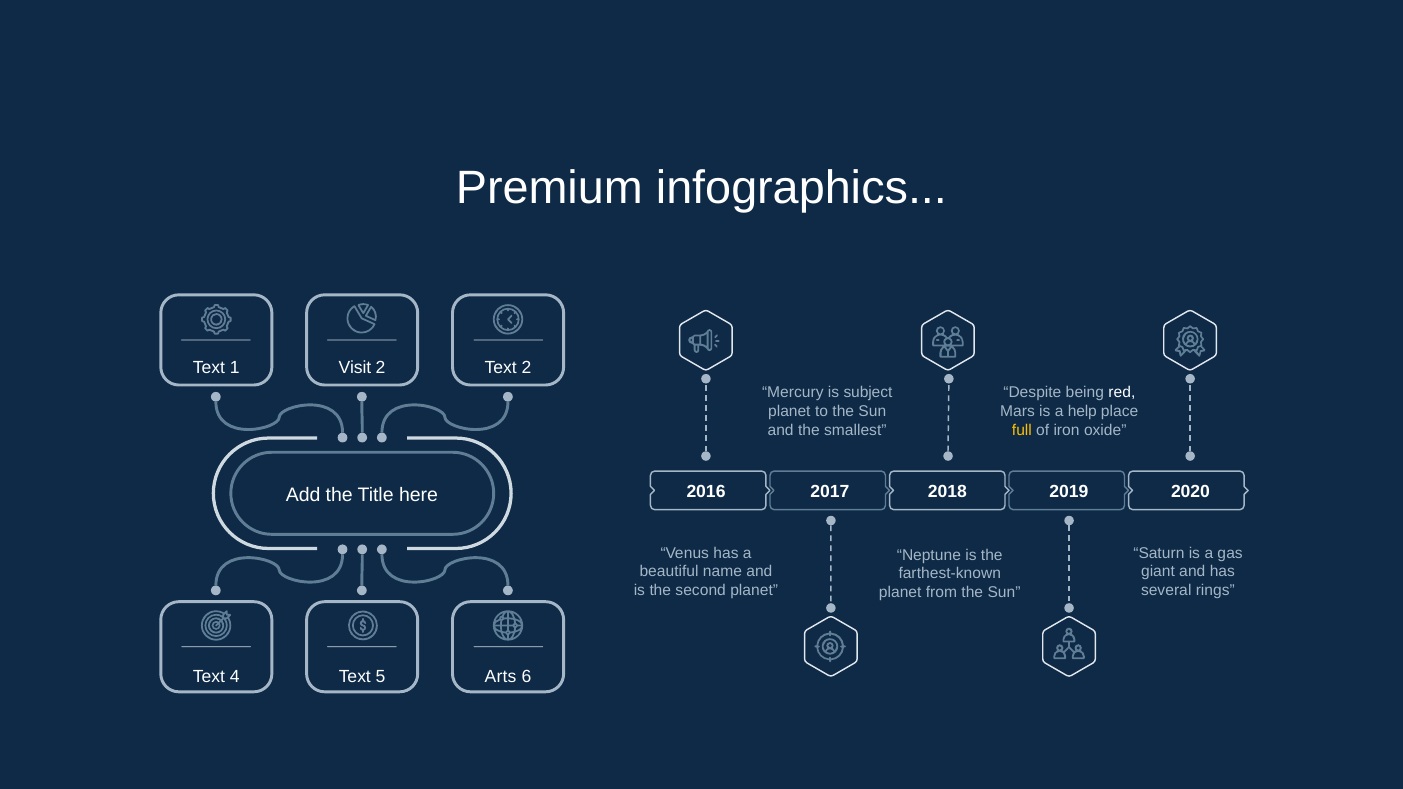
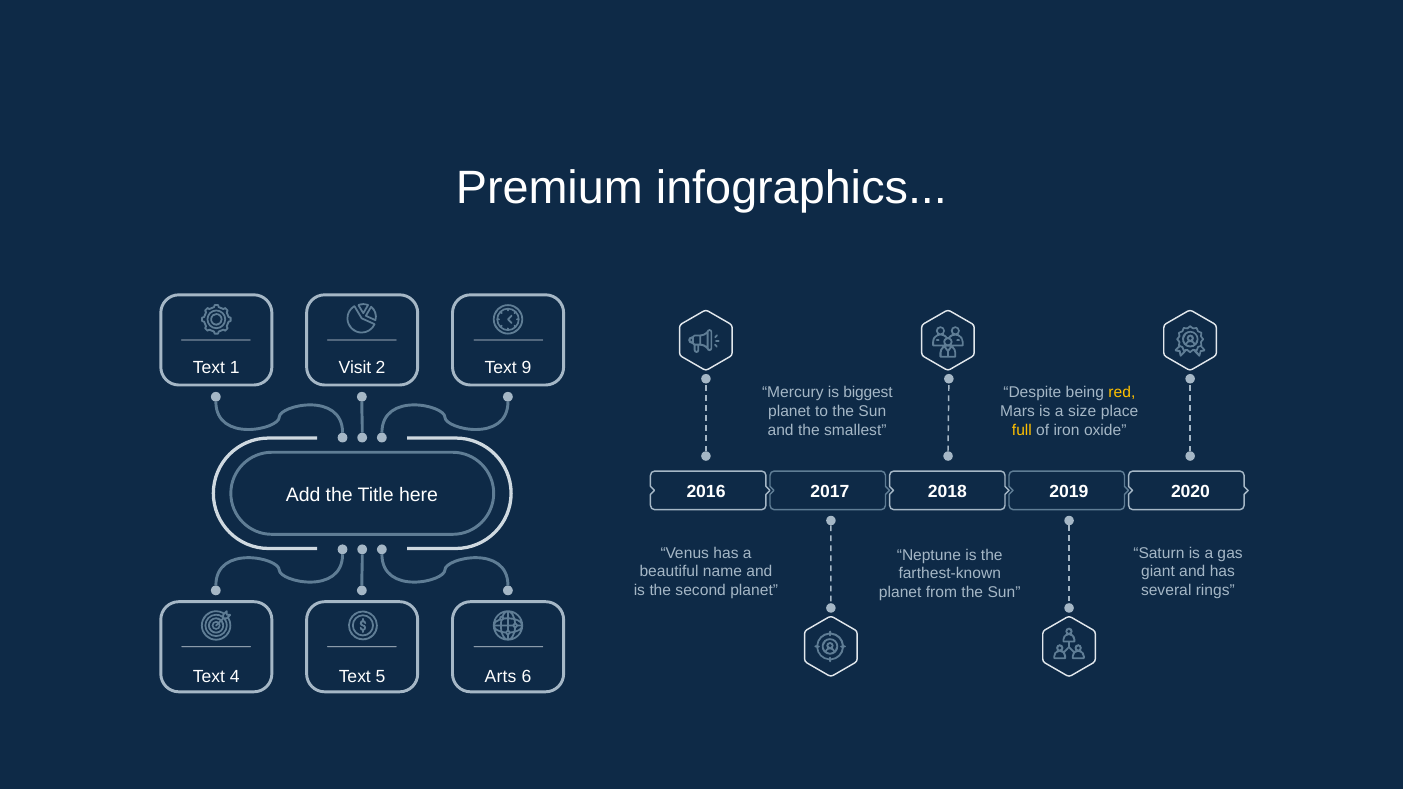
Text 2: 2 -> 9
subject: subject -> biggest
red colour: white -> yellow
help: help -> size
